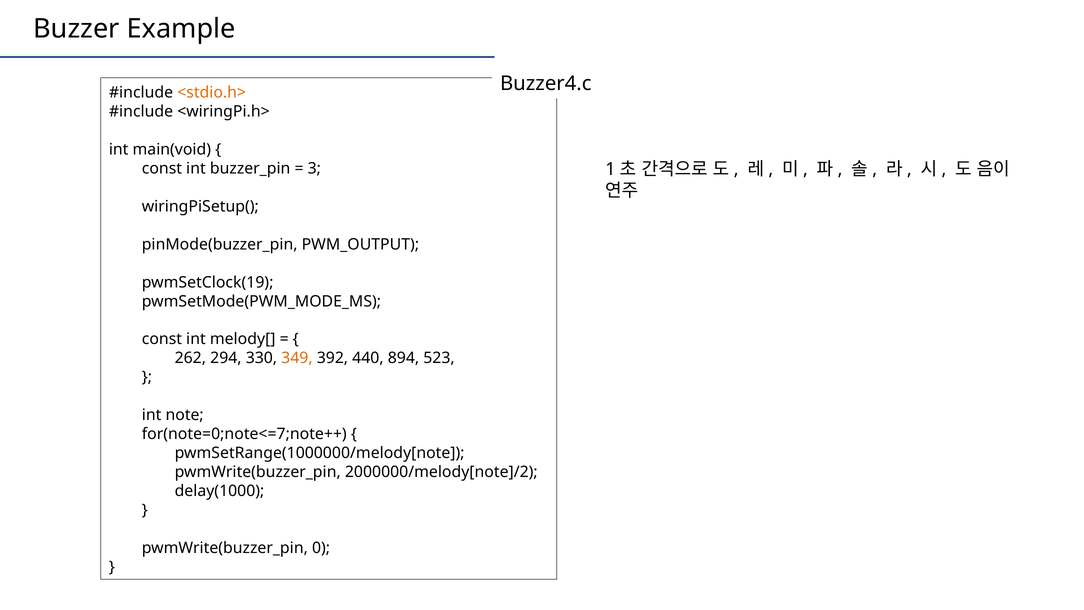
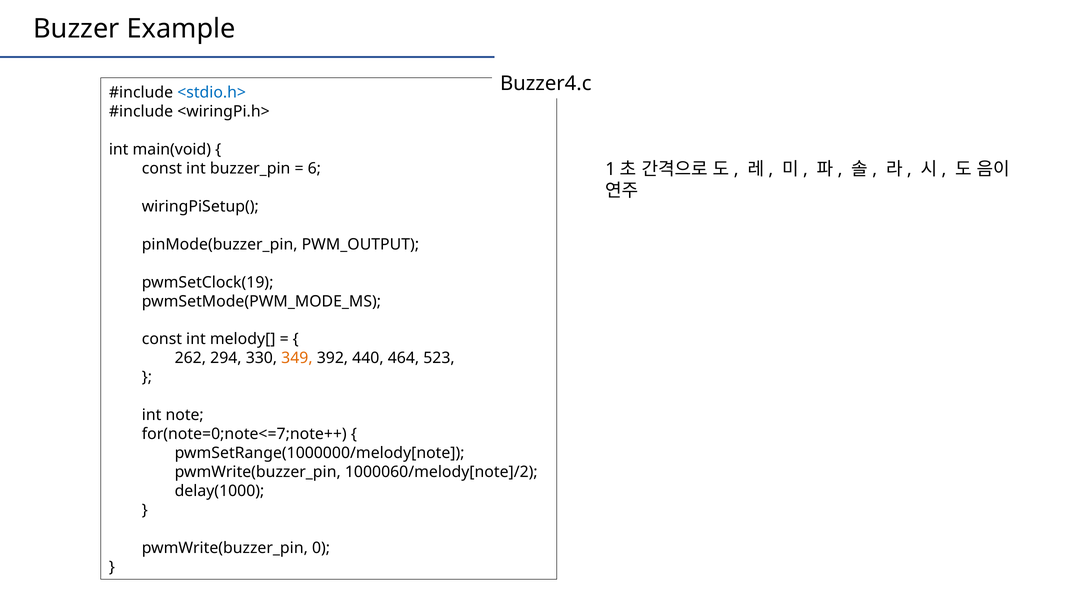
<stdio.h> colour: orange -> blue
3: 3 -> 6
894: 894 -> 464
2000000/melody[note]/2: 2000000/melody[note]/2 -> 1000060/melody[note]/2
